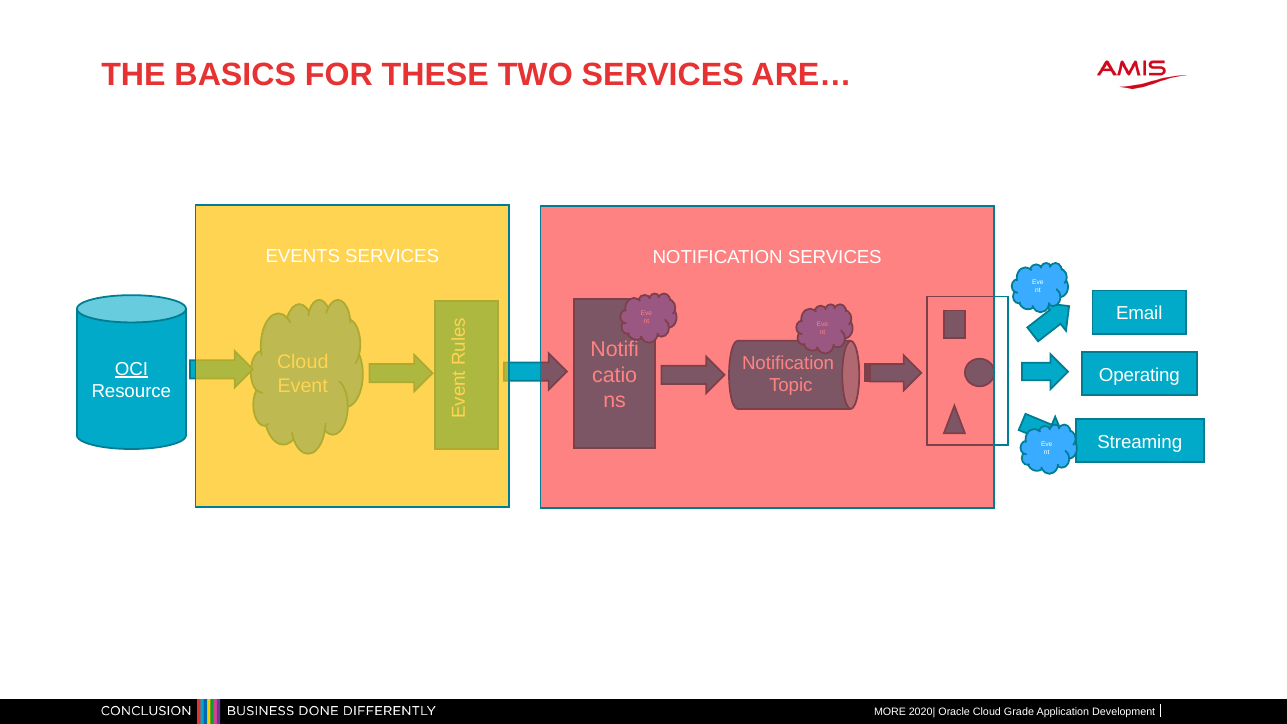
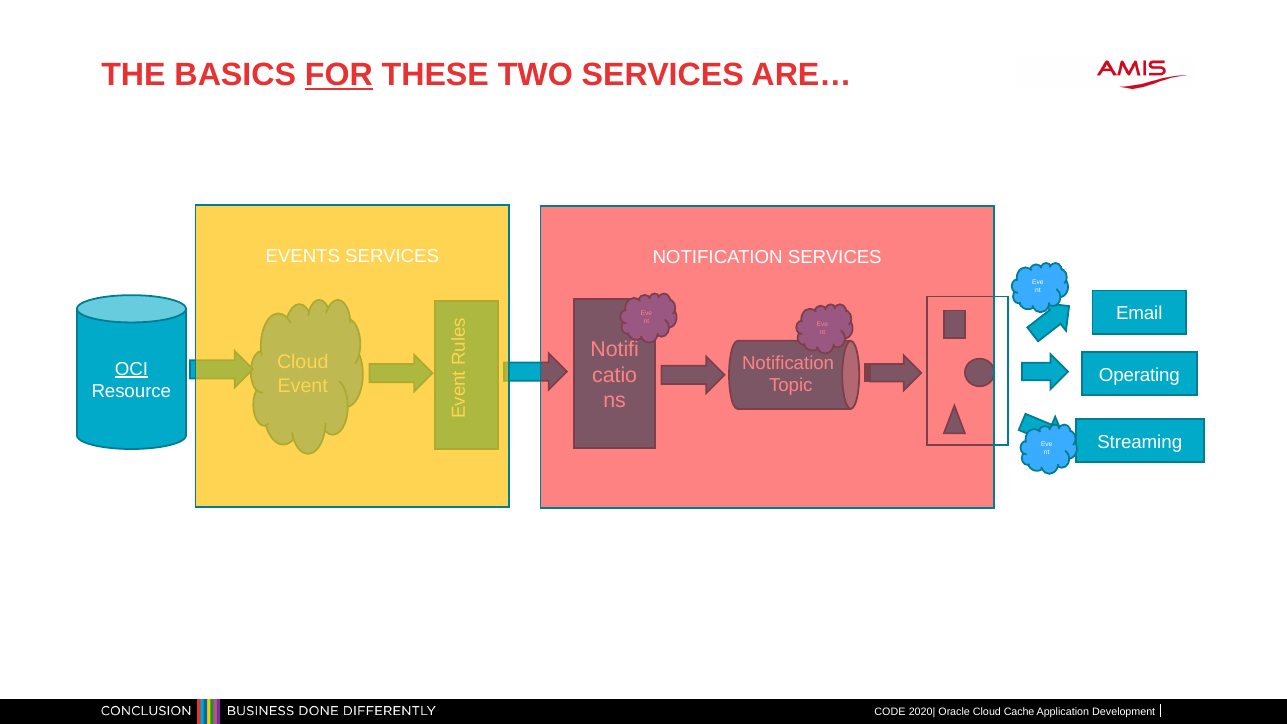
FOR underline: none -> present
MORE: MORE -> CODE
Grade: Grade -> Cache
